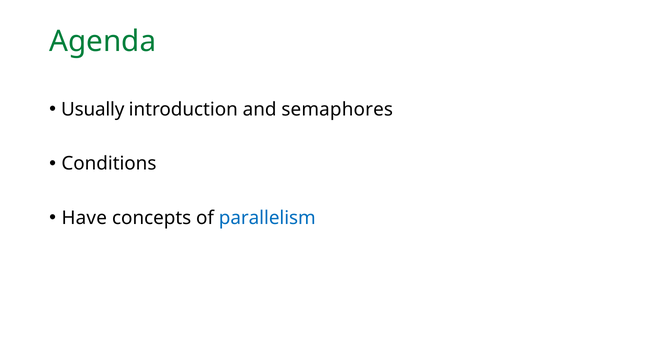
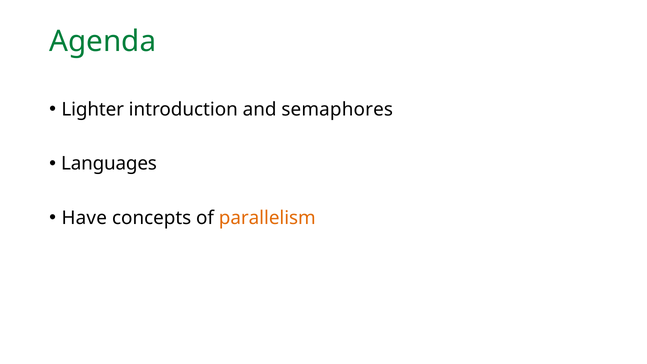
Usually: Usually -> Lighter
Conditions: Conditions -> Languages
parallelism colour: blue -> orange
